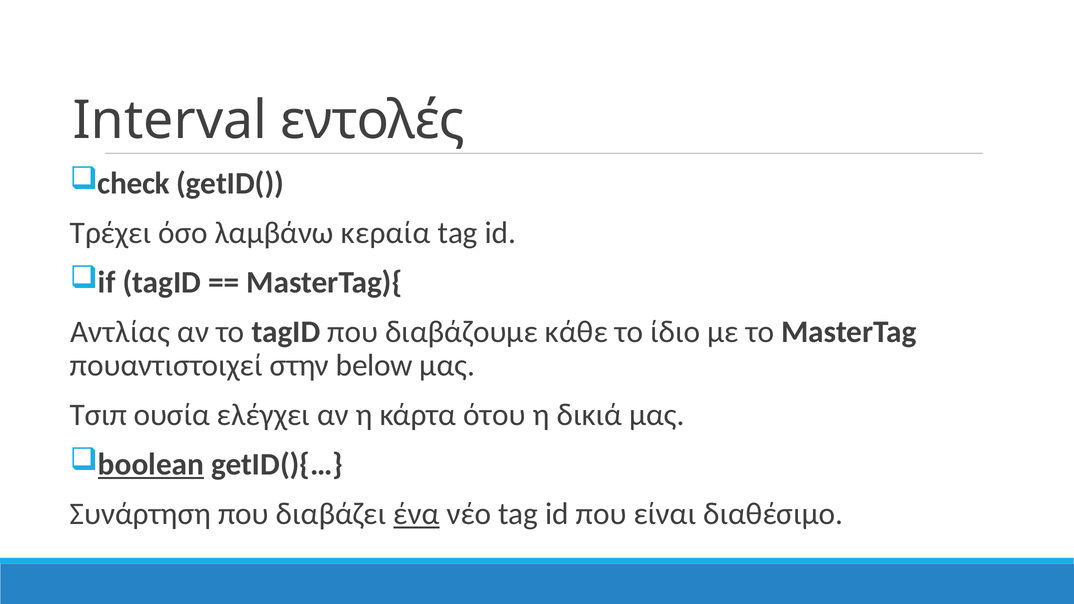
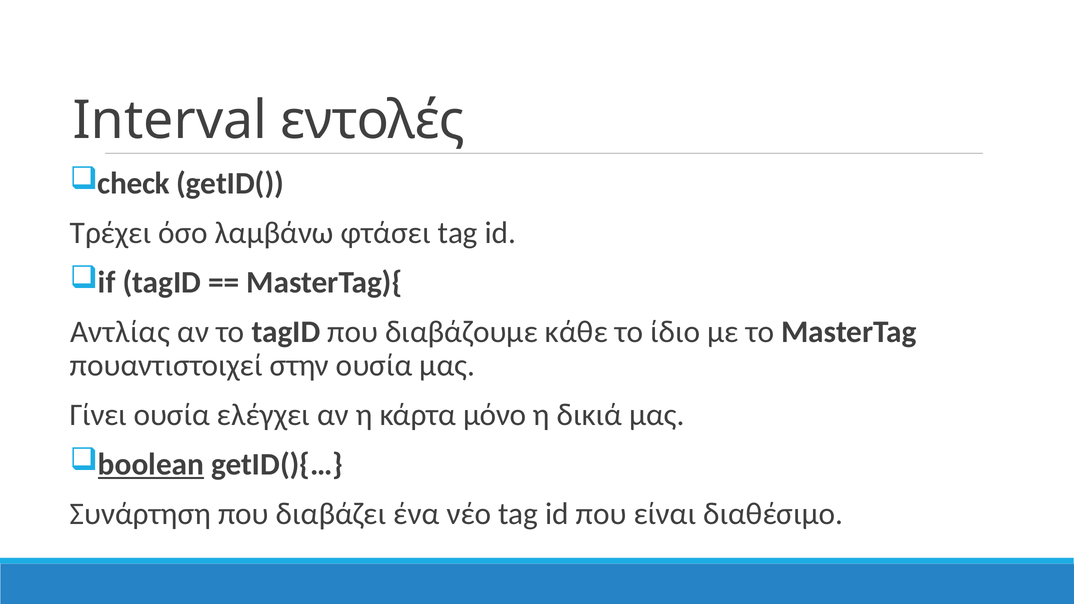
κεραία: κεραία -> φτάσει
στην below: below -> ουσία
Τσιπ: Τσιπ -> Γίνει
ότου: ότου -> μόνο
ένα underline: present -> none
